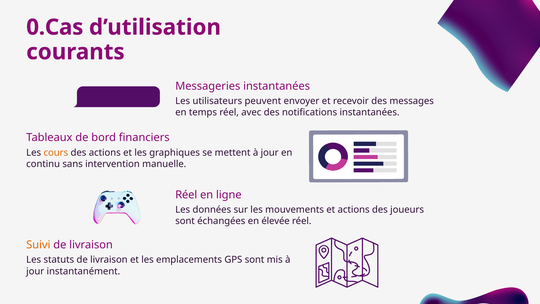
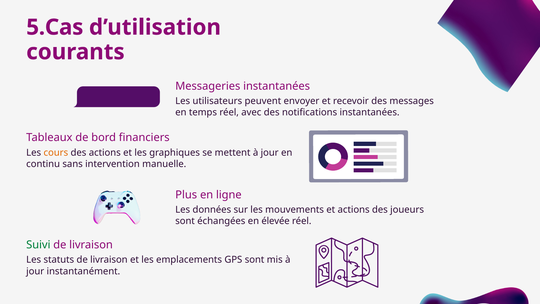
0.Cas: 0.Cas -> 5.Cas
Réel at (186, 195): Réel -> Plus
Suivi colour: orange -> green
